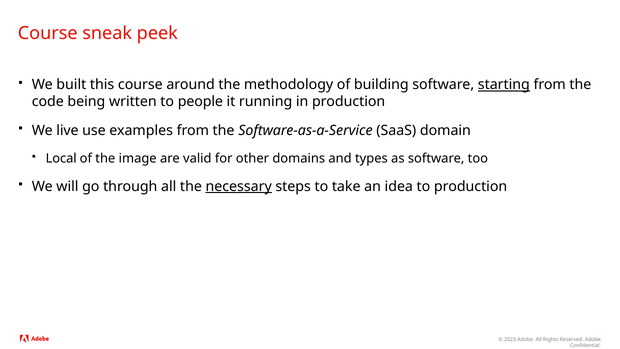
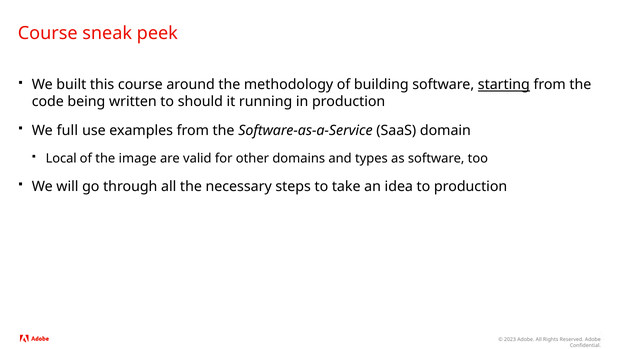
people: people -> should
live: live -> full
necessary underline: present -> none
